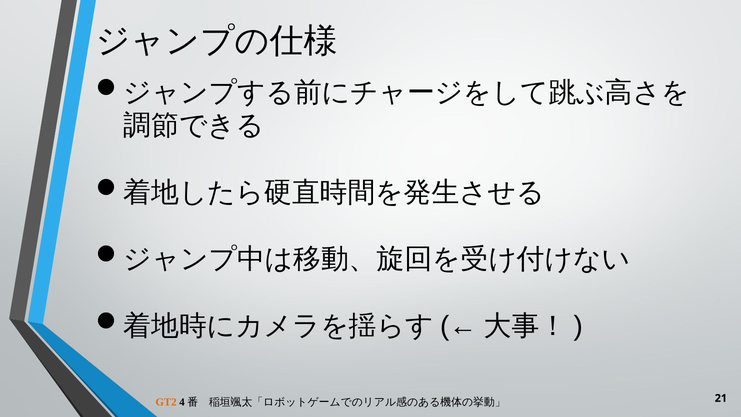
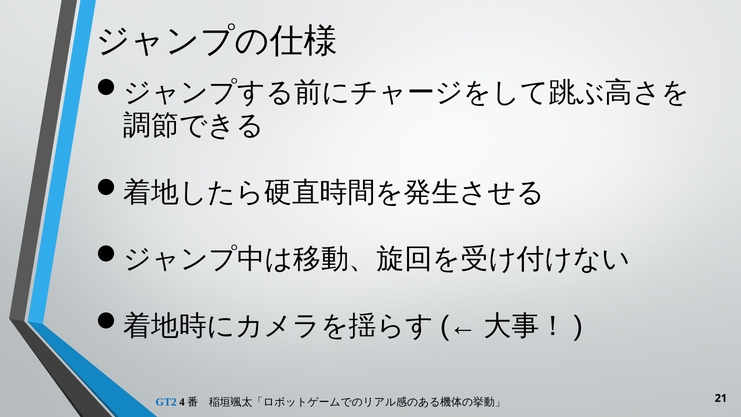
GT2 colour: orange -> blue
